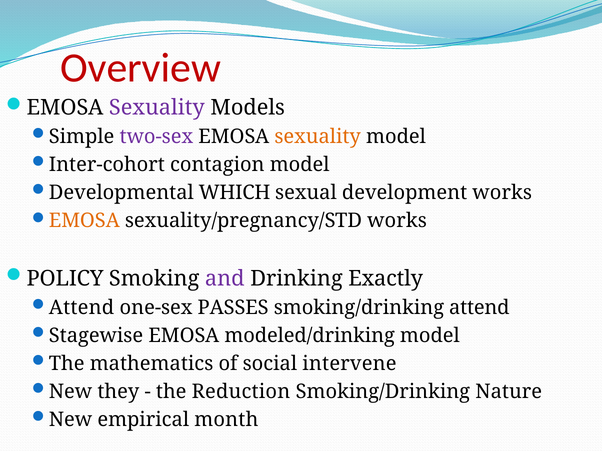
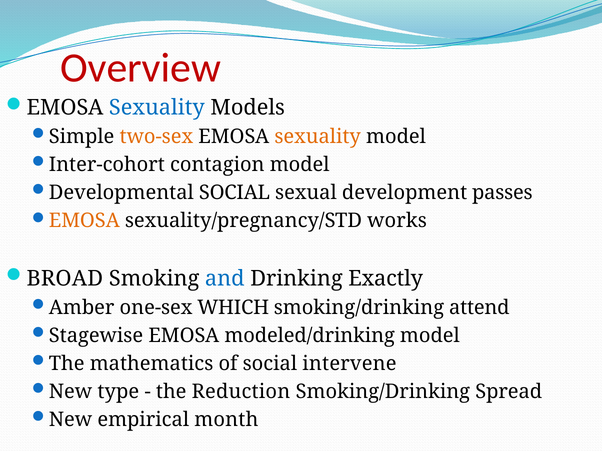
Sexuality at (157, 108) colour: purple -> blue
two-sex colour: purple -> orange
Developmental WHICH: WHICH -> SOCIAL
development works: works -> passes
POLICY: POLICY -> BROAD
and colour: purple -> blue
Attend at (81, 308): Attend -> Amber
PASSES: PASSES -> WHICH
they: they -> type
Nature: Nature -> Spread
